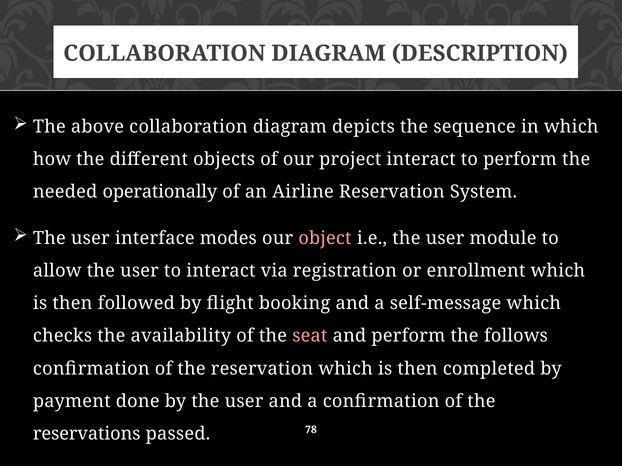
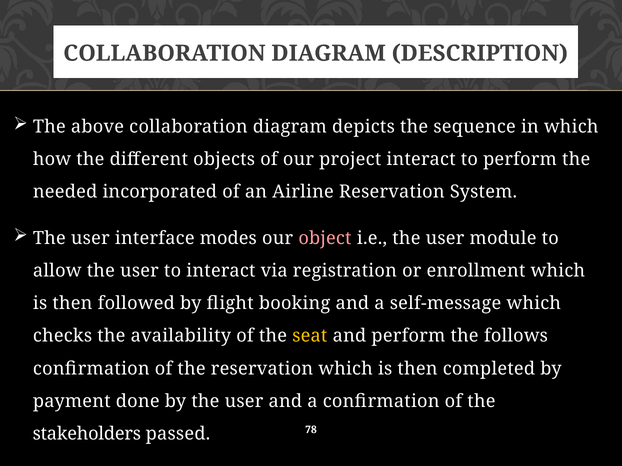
operationally: operationally -> incorporated
seat colour: pink -> yellow
reservations: reservations -> stakeholders
